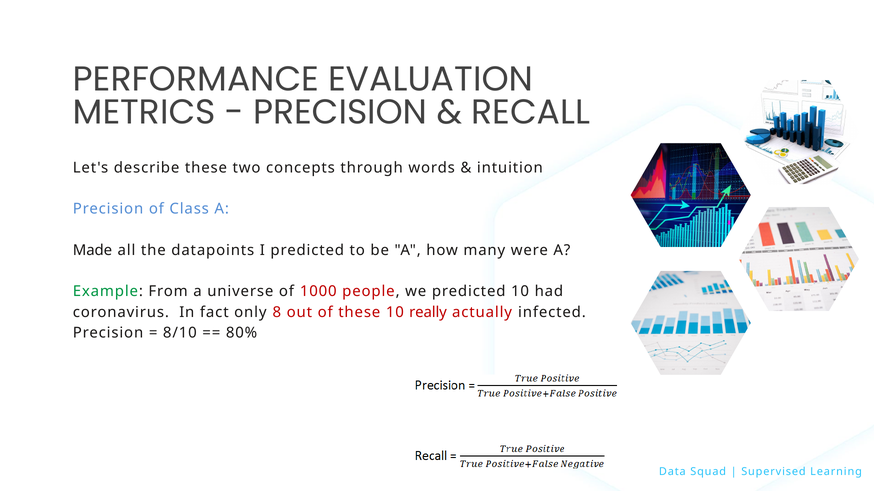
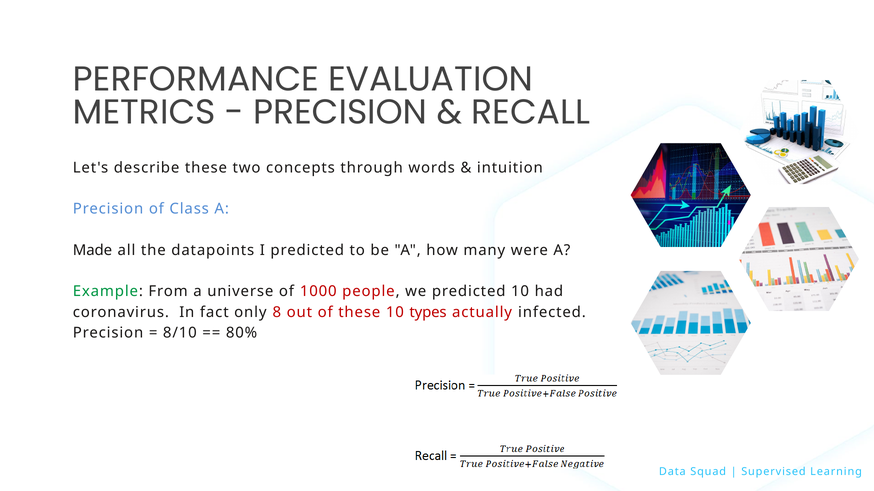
really: really -> types
